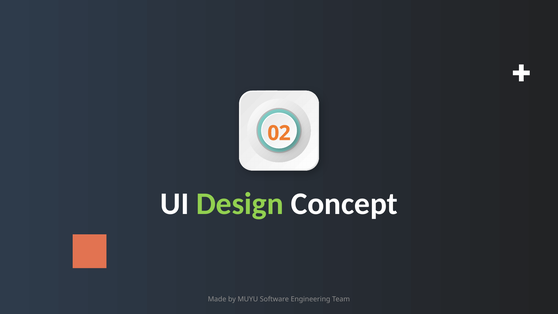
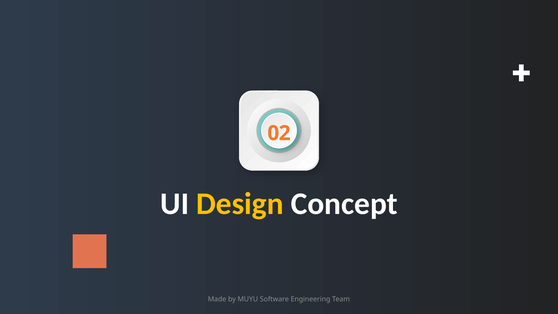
Design colour: light green -> yellow
